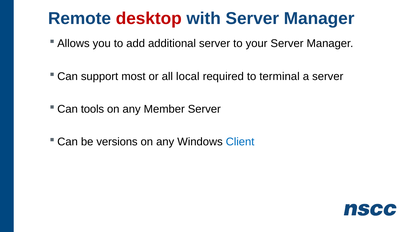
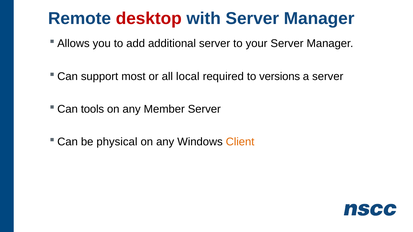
terminal: terminal -> versions
versions: versions -> physical
Client colour: blue -> orange
